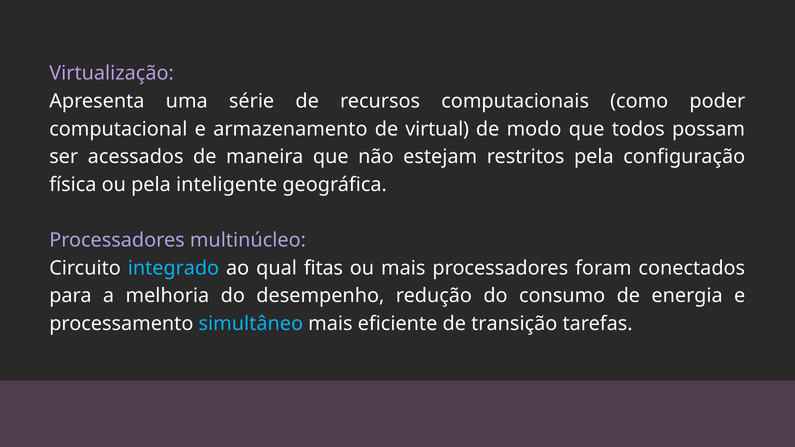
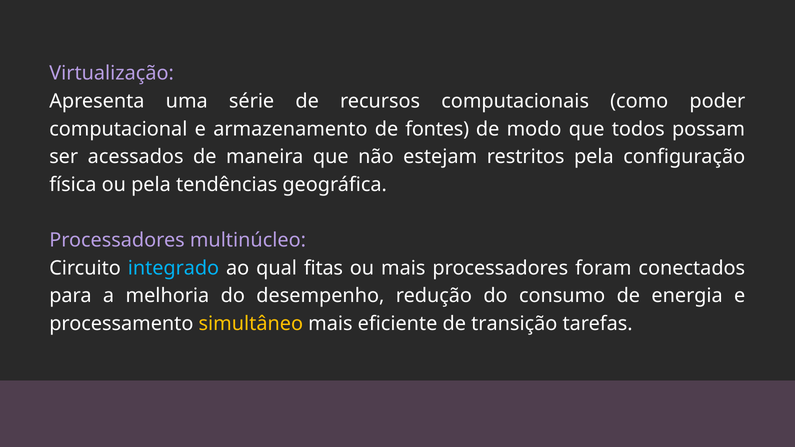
virtual: virtual -> fontes
inteligente: inteligente -> tendências
simultâneo colour: light blue -> yellow
